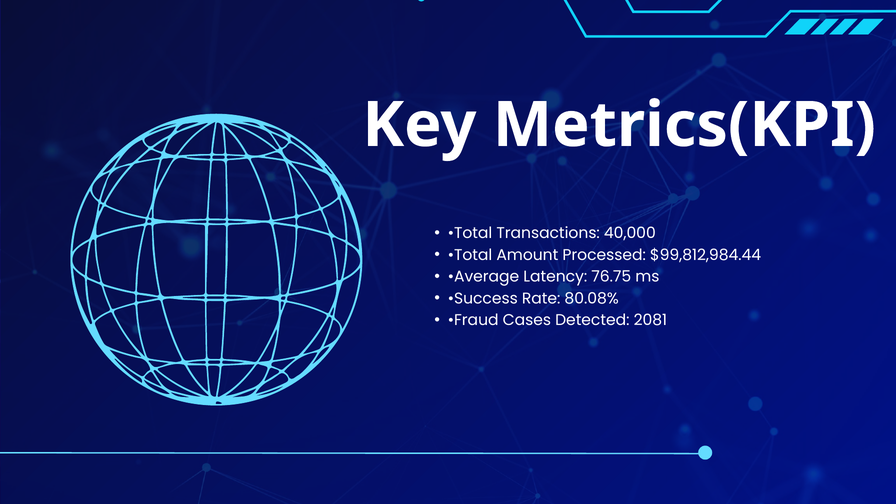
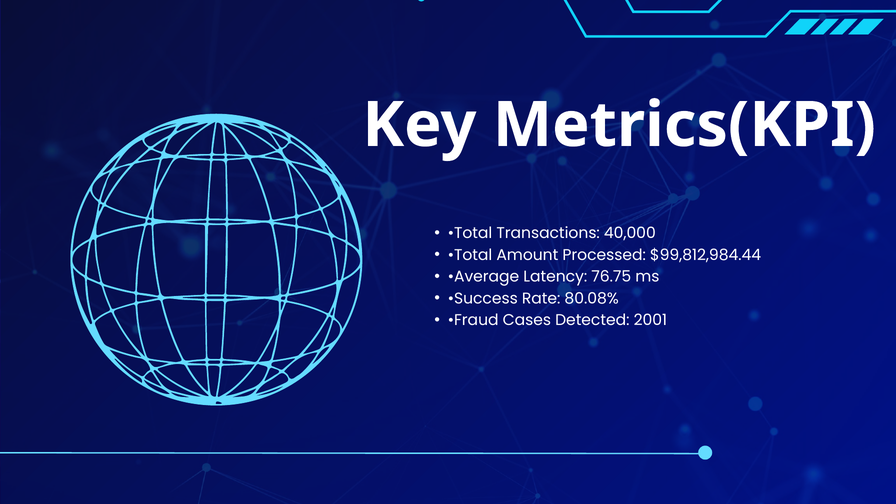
2081: 2081 -> 2001
